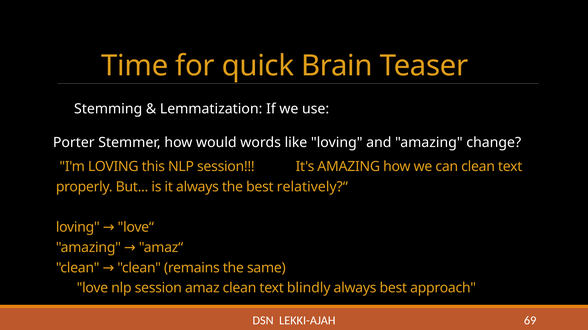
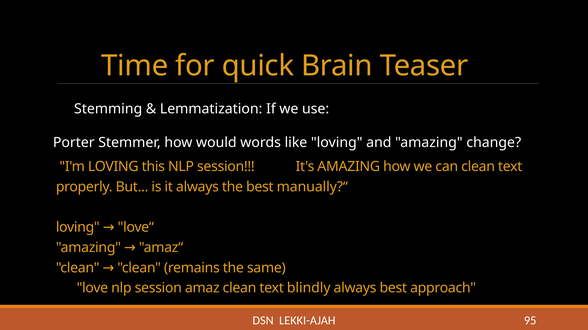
relatively?“: relatively?“ -> manually?“
69: 69 -> 95
